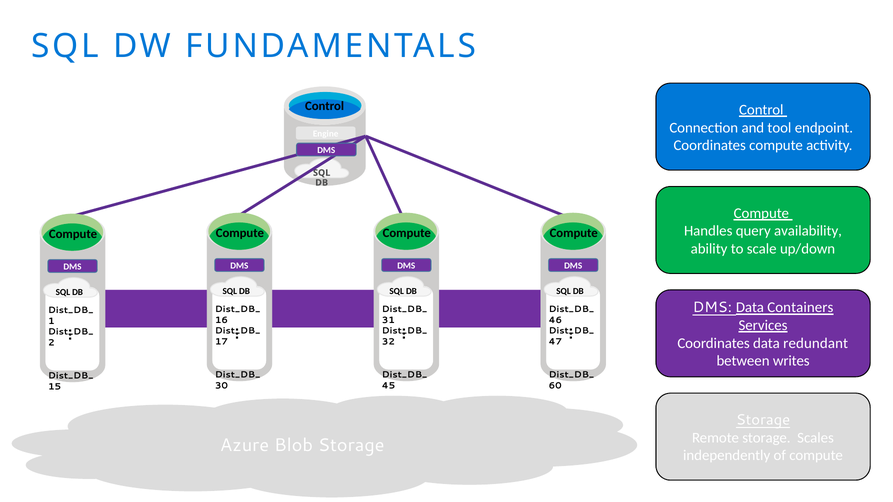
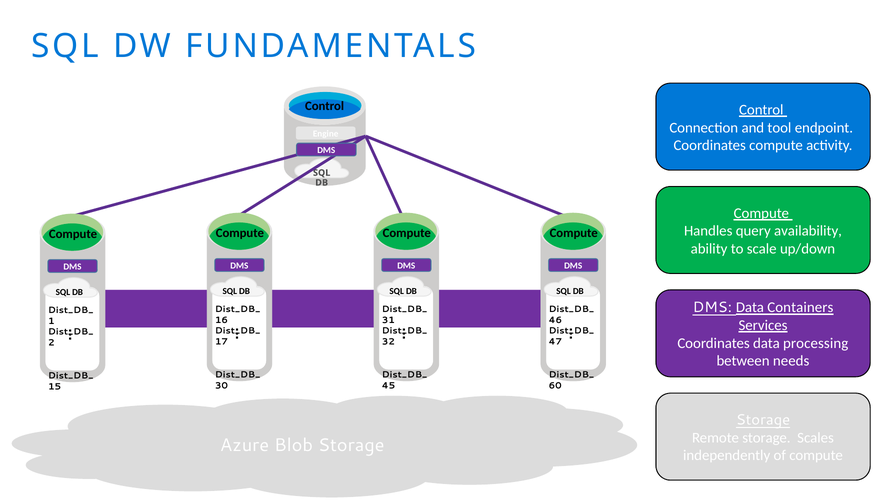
redundant: redundant -> processing
writes: writes -> needs
